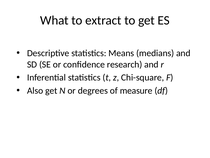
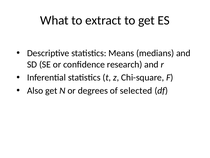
measure: measure -> selected
